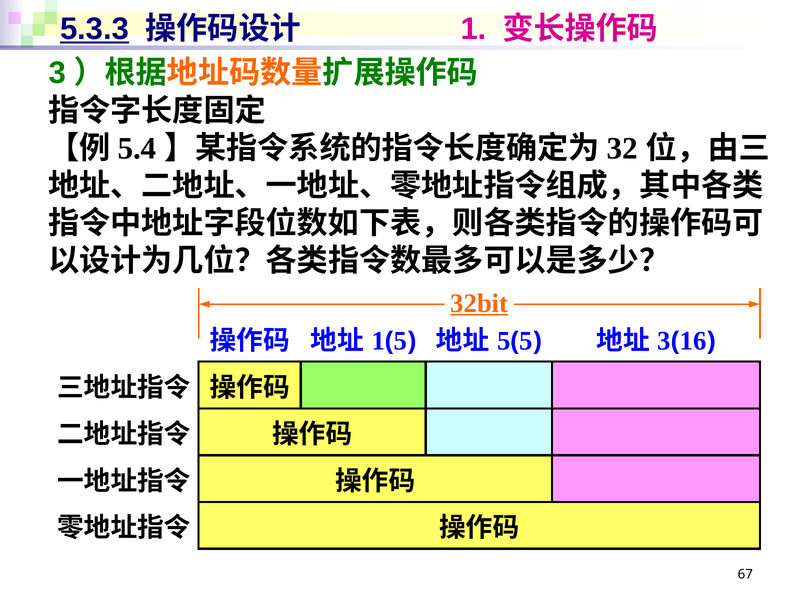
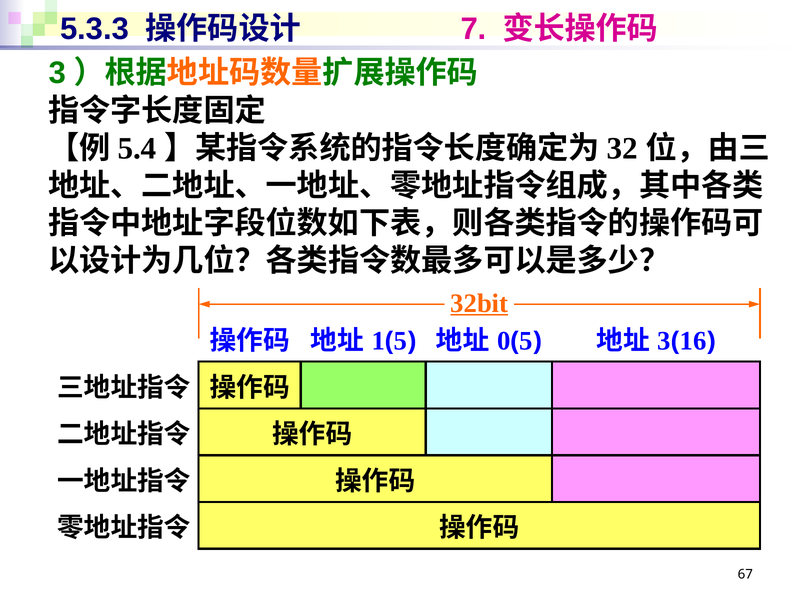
5.3.3 underline: present -> none
1 at (473, 29): 1 -> 7
5 at (504, 341): 5 -> 0
